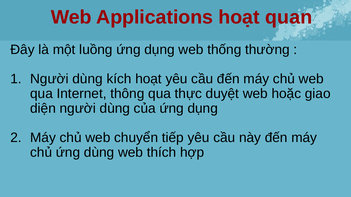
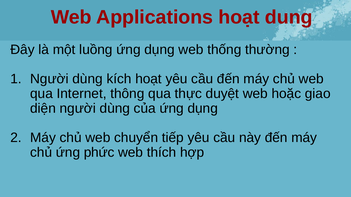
quan: quan -> dung
ứng dùng: dùng -> phức
